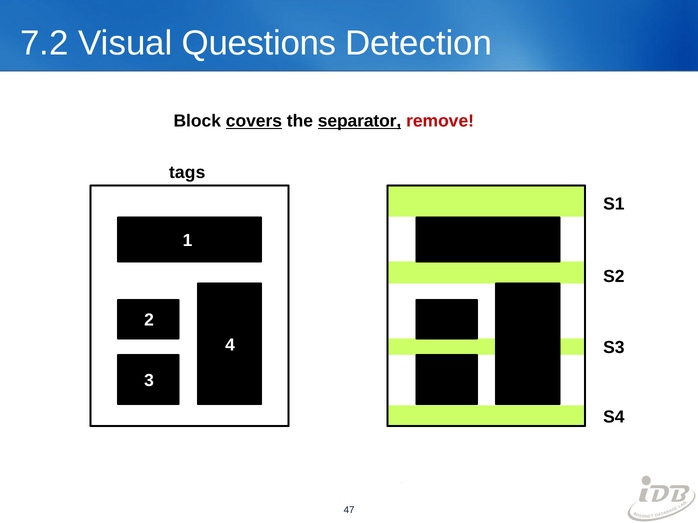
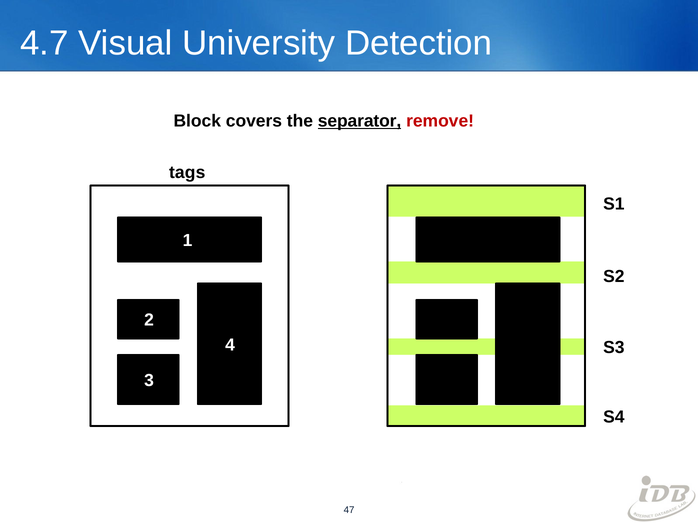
7.2: 7.2 -> 4.7
Questions: Questions -> University
covers underline: present -> none
